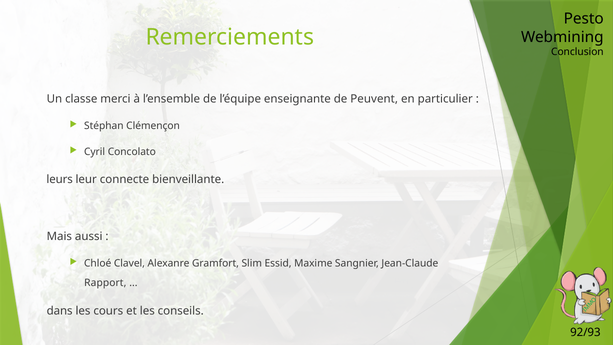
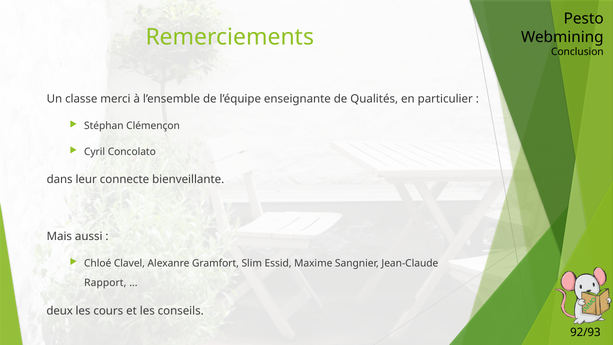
Peuvent: Peuvent -> Qualités
leurs: leurs -> dans
dans: dans -> deux
